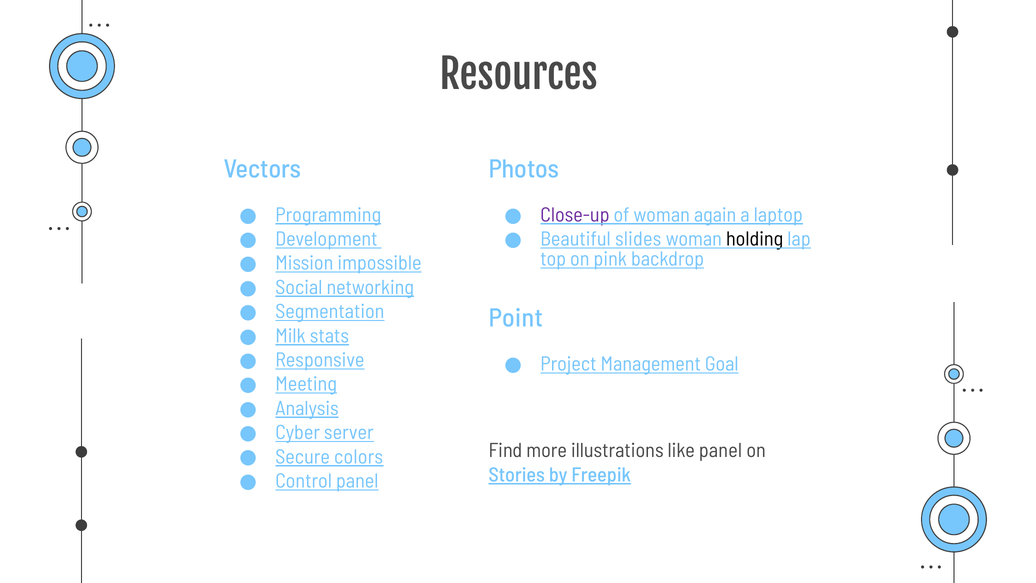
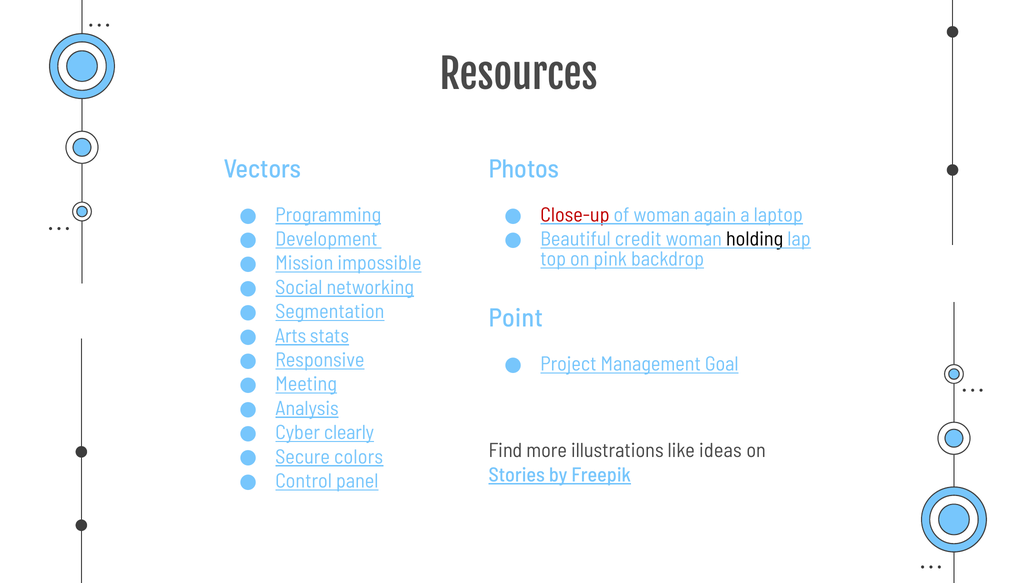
Close-up colour: purple -> red
slides: slides -> credit
Milk: Milk -> Arts
server: server -> clearly
like panel: panel -> ideas
